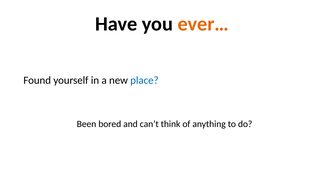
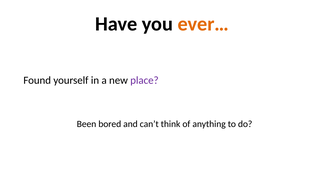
place colour: blue -> purple
